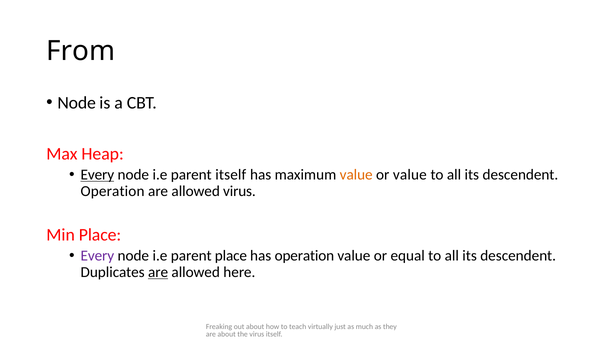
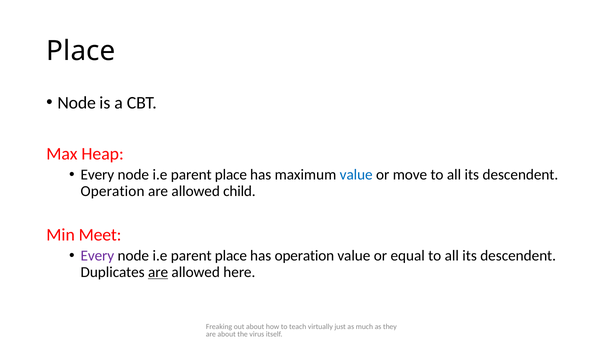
From at (81, 51): From -> Place
Every at (97, 175) underline: present -> none
itself at (231, 175): itself -> place
value at (356, 175) colour: orange -> blue
or value: value -> move
allowed virus: virus -> child
Min Place: Place -> Meet
